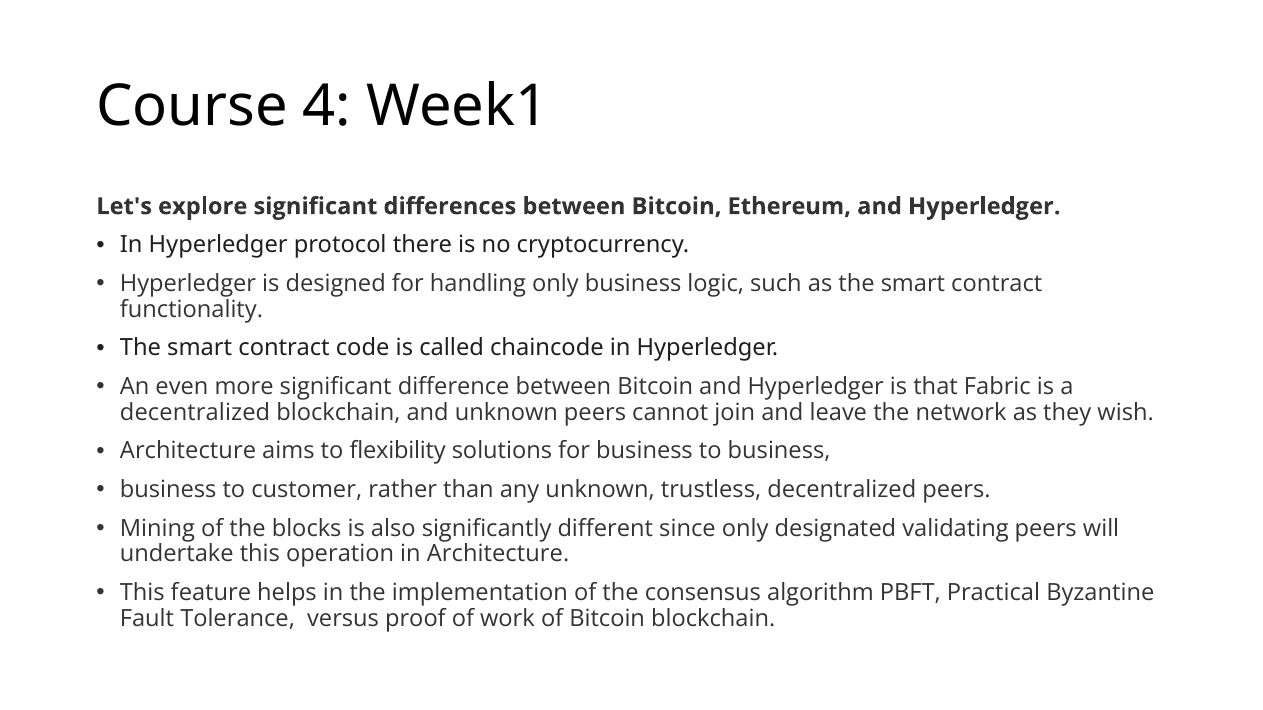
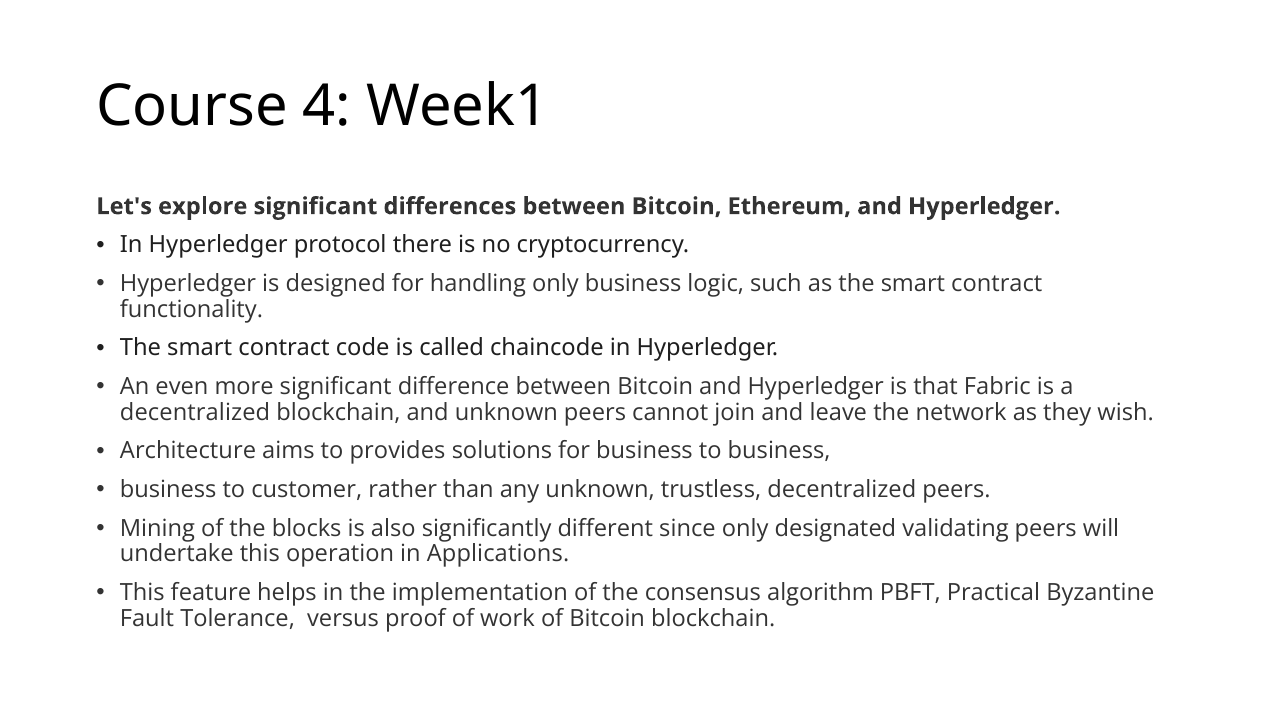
flexibility: flexibility -> provides
in Architecture: Architecture -> Applications
